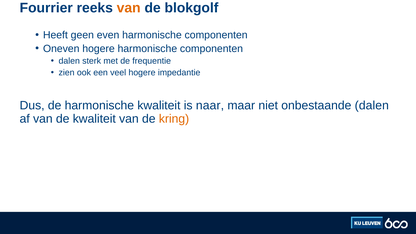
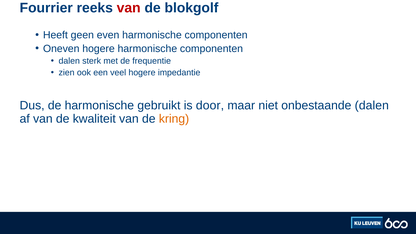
van at (129, 8) colour: orange -> red
harmonische kwaliteit: kwaliteit -> gebruikt
naar: naar -> door
